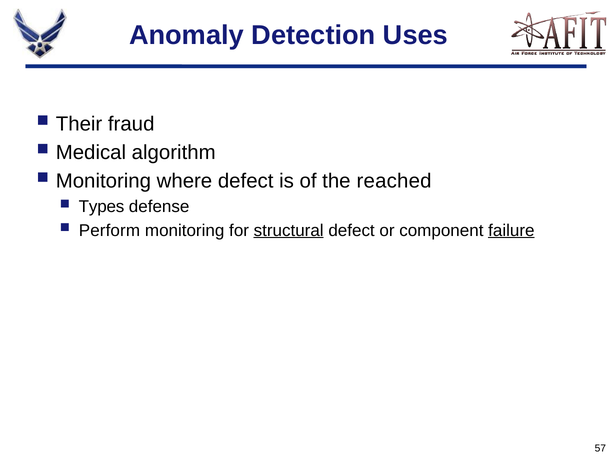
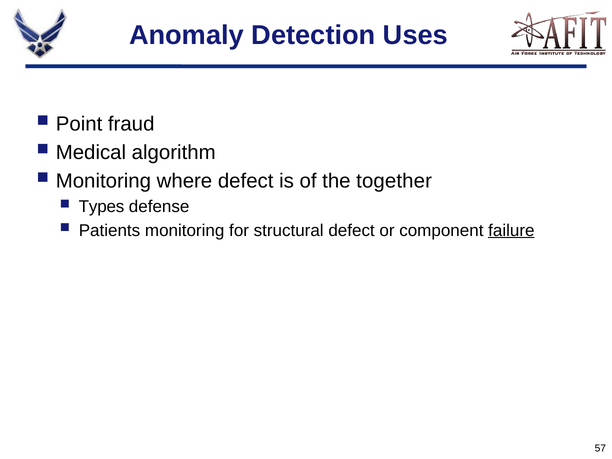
Their: Their -> Point
reached: reached -> together
Perform: Perform -> Patients
structural underline: present -> none
